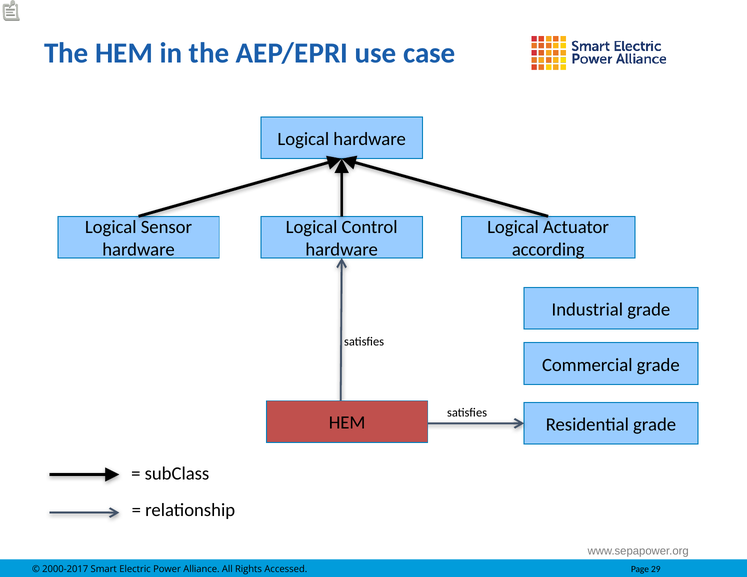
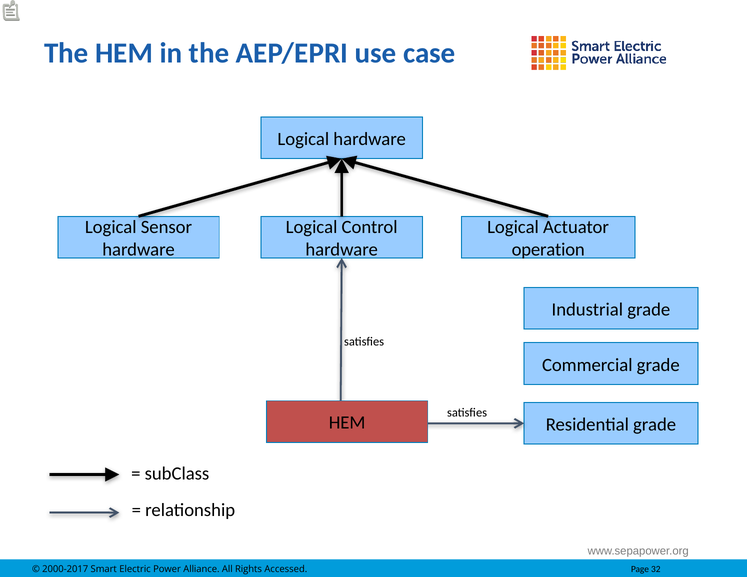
according: according -> operation
29: 29 -> 32
